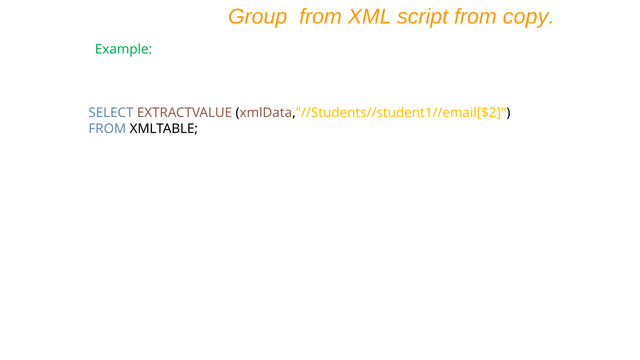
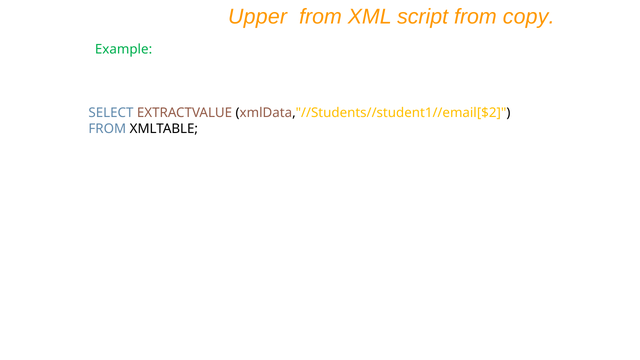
Group: Group -> Upper
